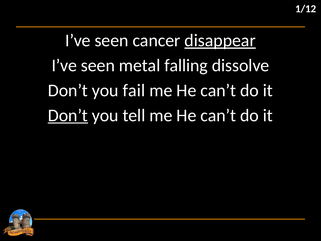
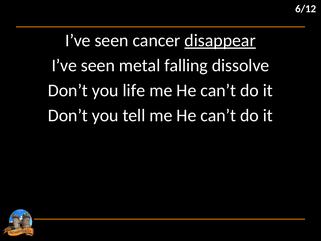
1/12: 1/12 -> 6/12
fail: fail -> life
Don’t at (68, 115) underline: present -> none
